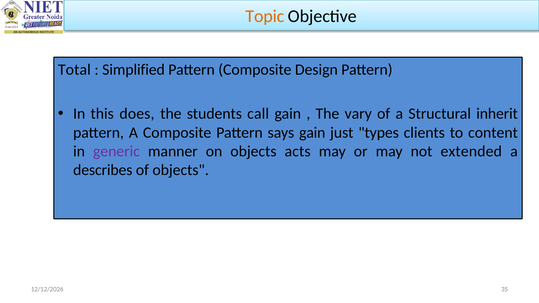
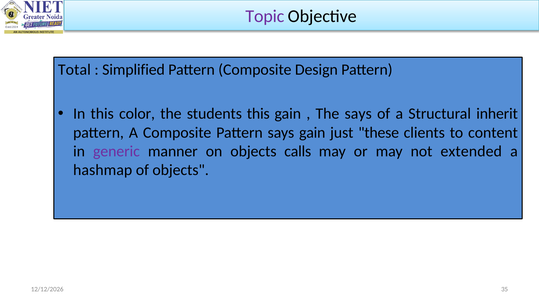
Topic colour: orange -> purple
does: does -> color
students call: call -> this
The vary: vary -> says
types: types -> these
acts: acts -> calls
describes: describes -> hashmap
